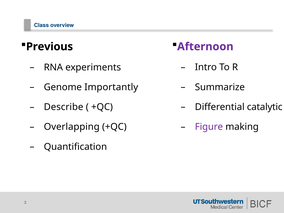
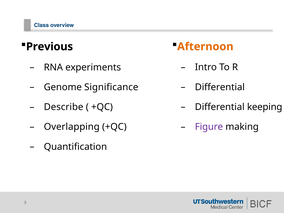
Afternoon colour: purple -> orange
Summarize at (220, 87): Summarize -> Differential
Importantly: Importantly -> Significance
catalytic: catalytic -> keeping
